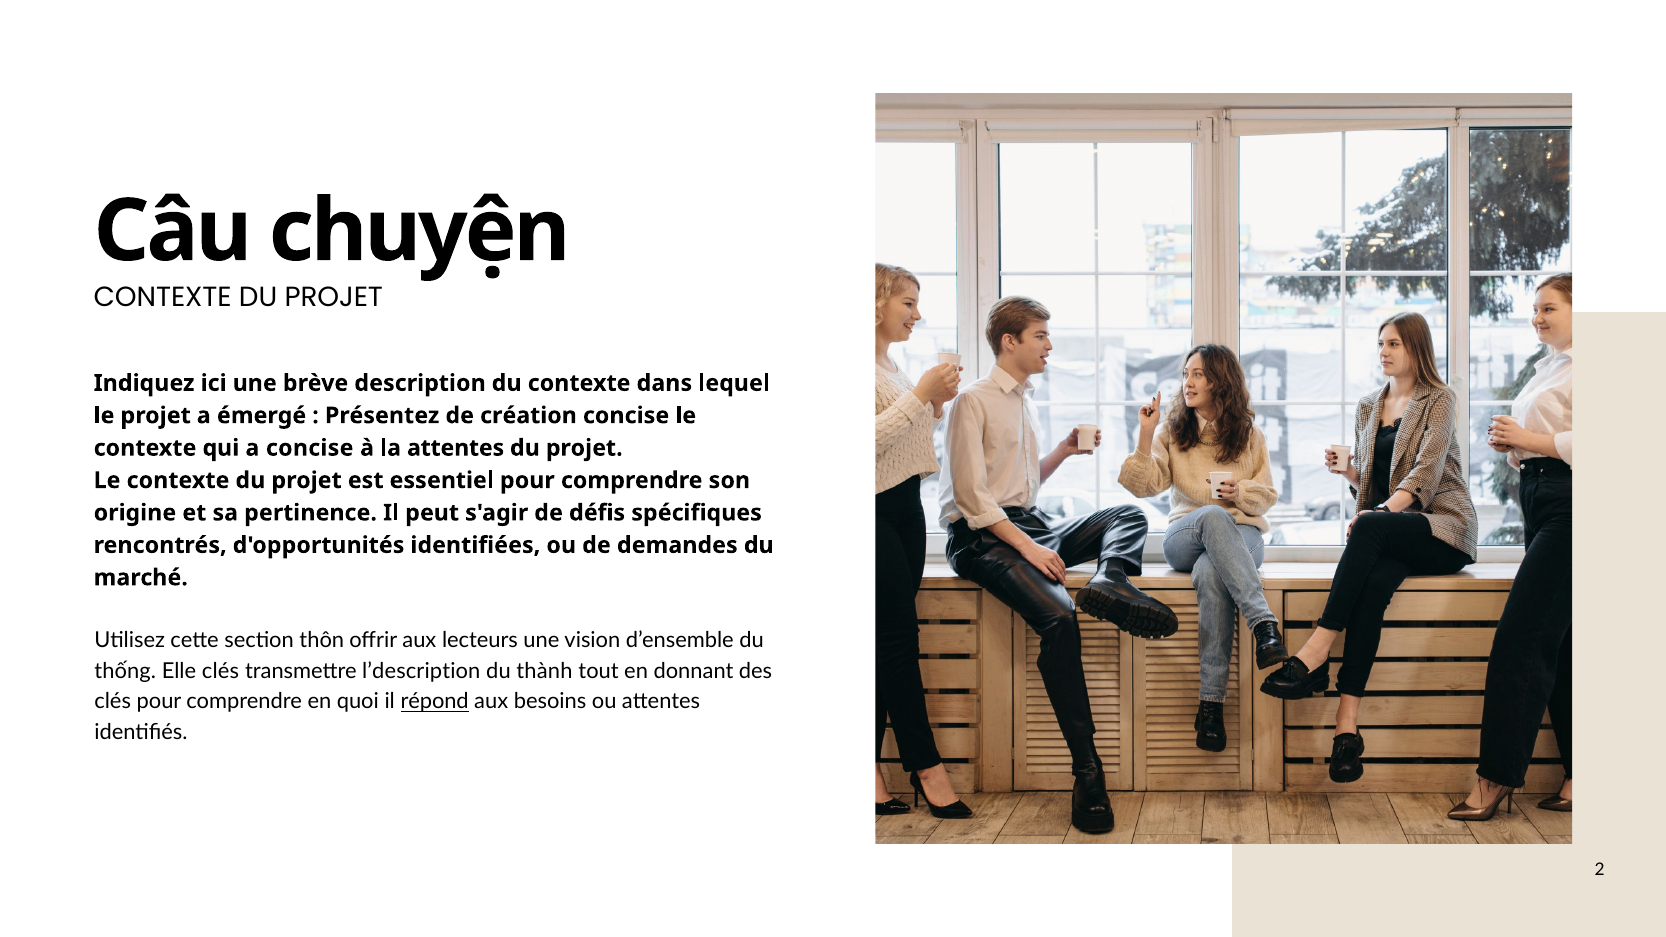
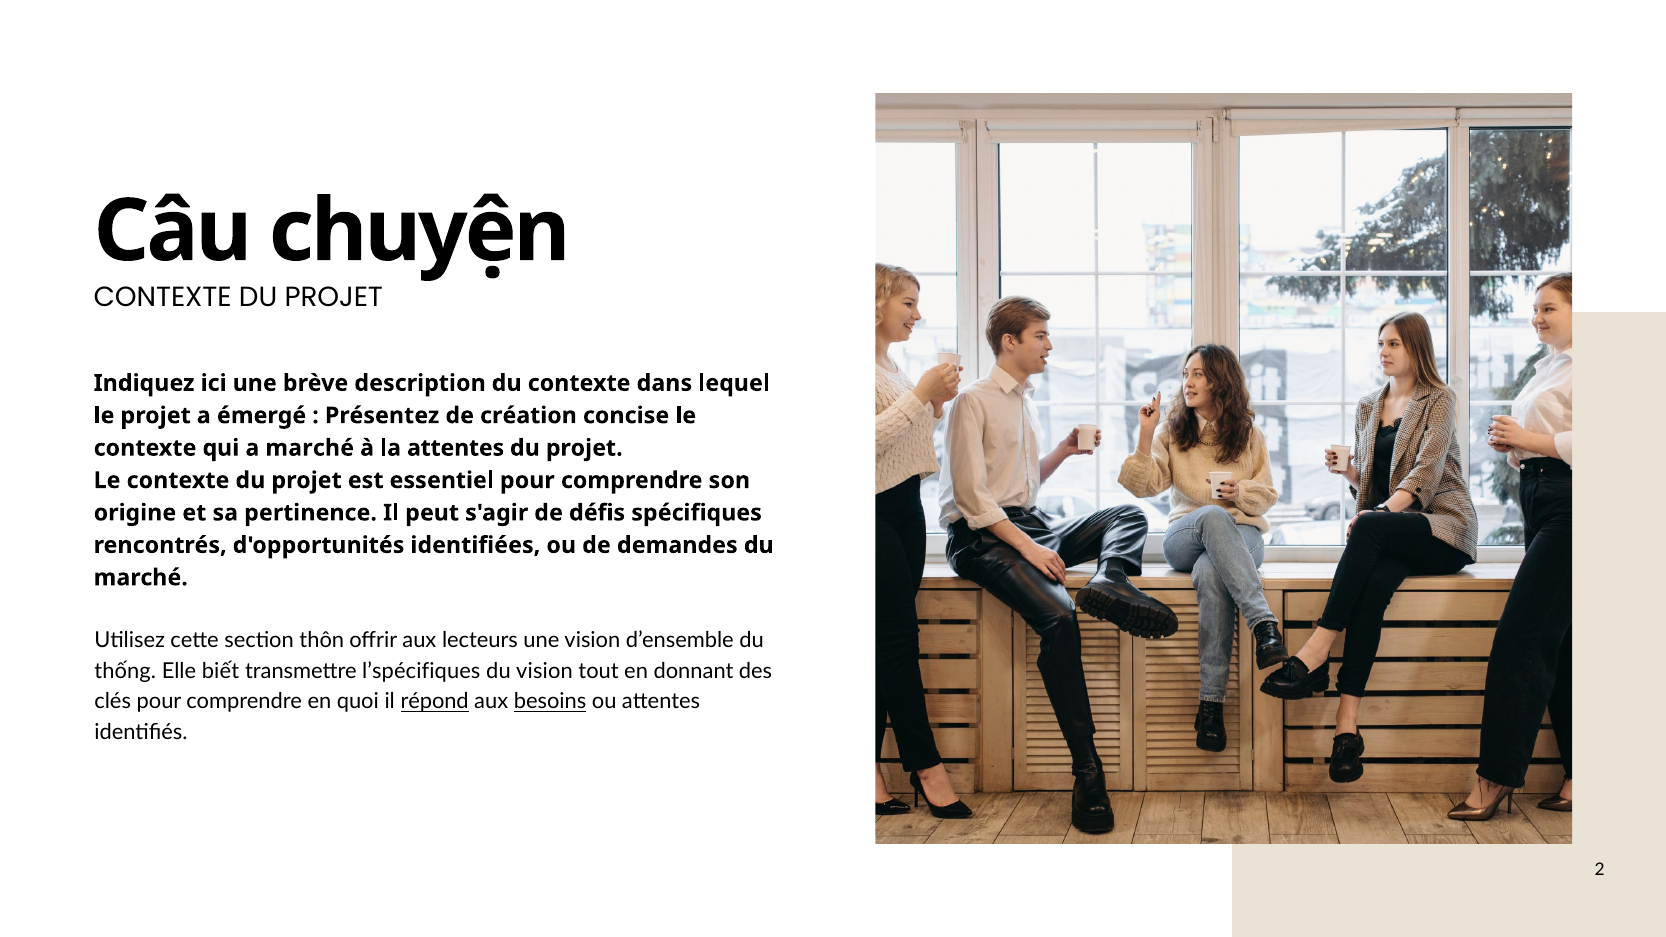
a concise: concise -> marché
Elle clés: clés -> biết
l’description: l’description -> l’spécifiques
du thành: thành -> vision
besoins underline: none -> present
